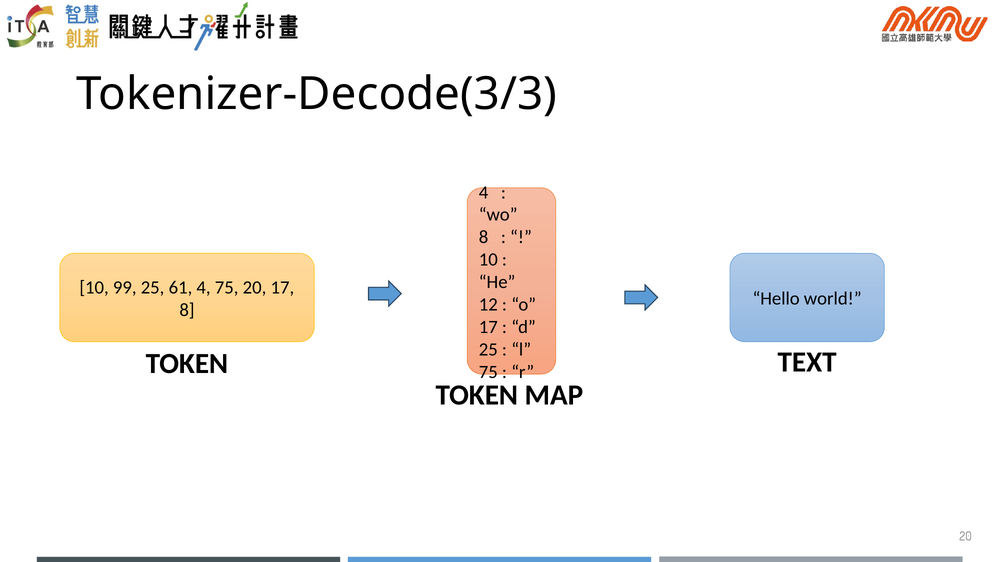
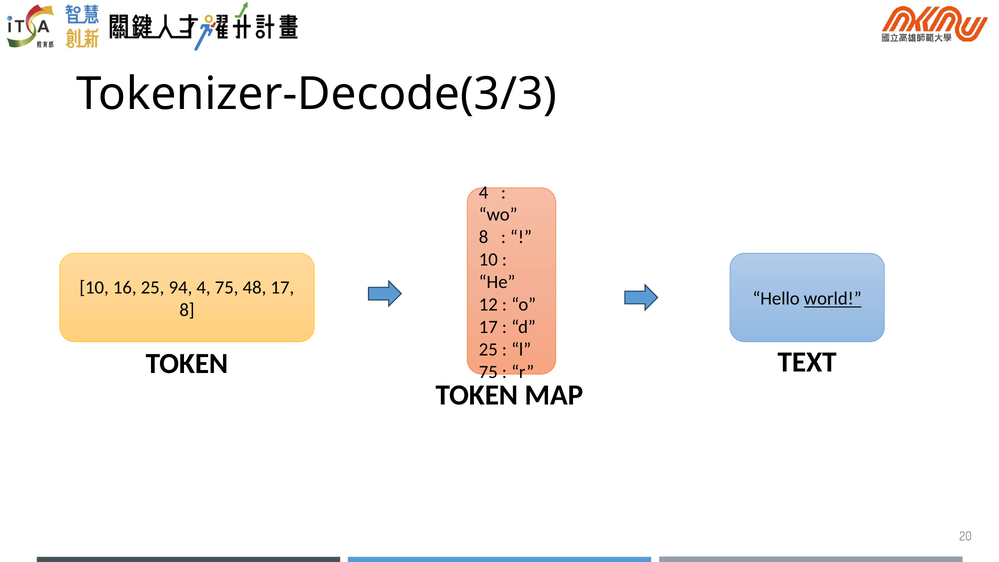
99: 99 -> 16
61: 61 -> 94
75 20: 20 -> 48
world underline: none -> present
